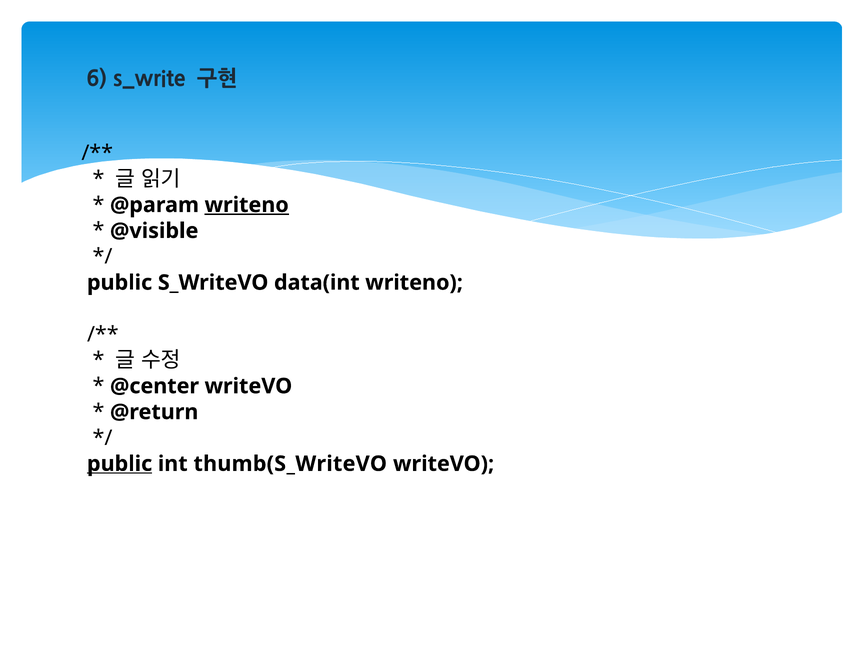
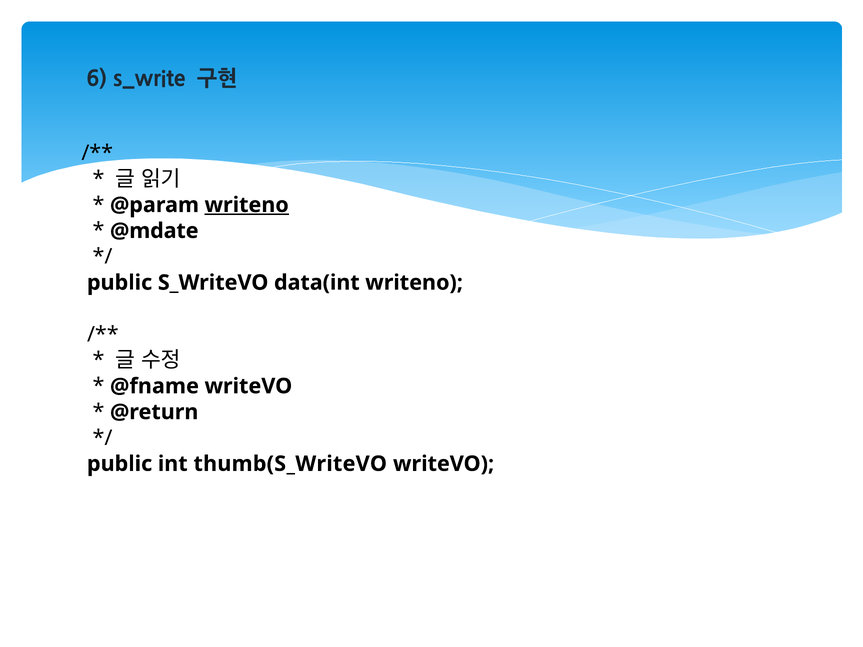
@visible: @visible -> @mdate
@center: @center -> @fname
public at (120, 464) underline: present -> none
